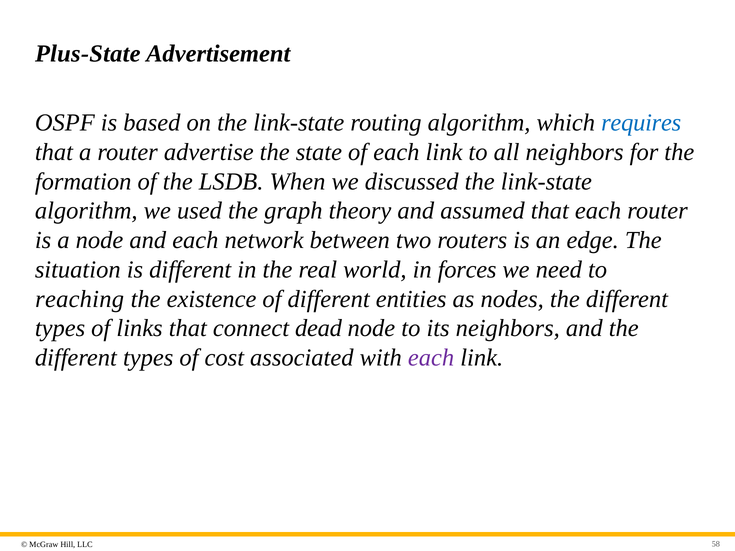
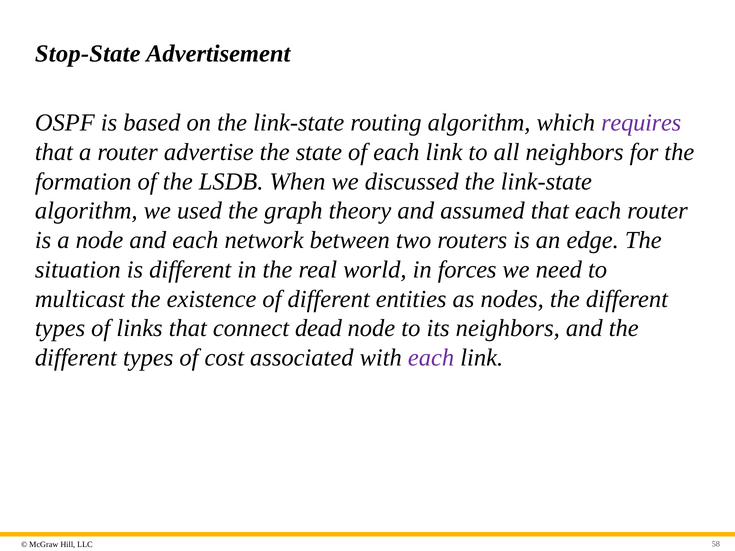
Plus-State: Plus-State -> Stop-State
requires colour: blue -> purple
reaching: reaching -> multicast
